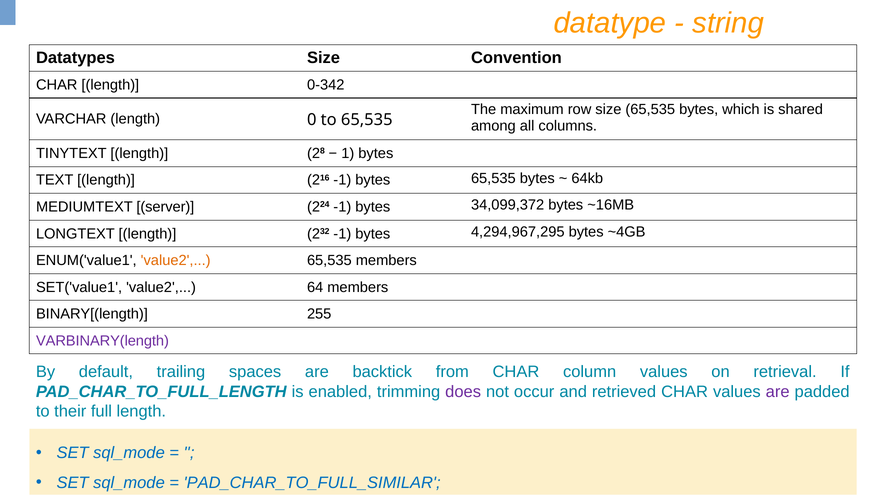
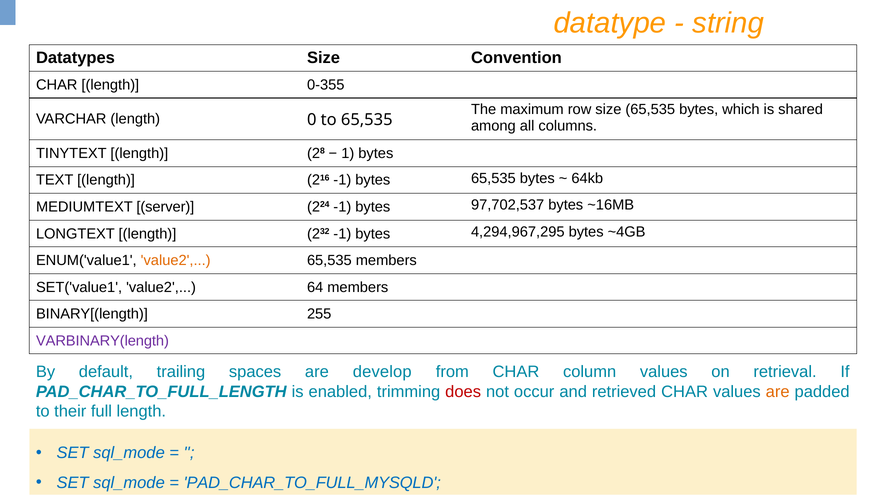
0-342: 0-342 -> 0-355
34,099,372: 34,099,372 -> 97,702,537
backtick: backtick -> develop
does colour: purple -> red
are at (778, 392) colour: purple -> orange
PAD_CHAR_TO_FULL_SIMILAR: PAD_CHAR_TO_FULL_SIMILAR -> PAD_CHAR_TO_FULL_MYSQLD
